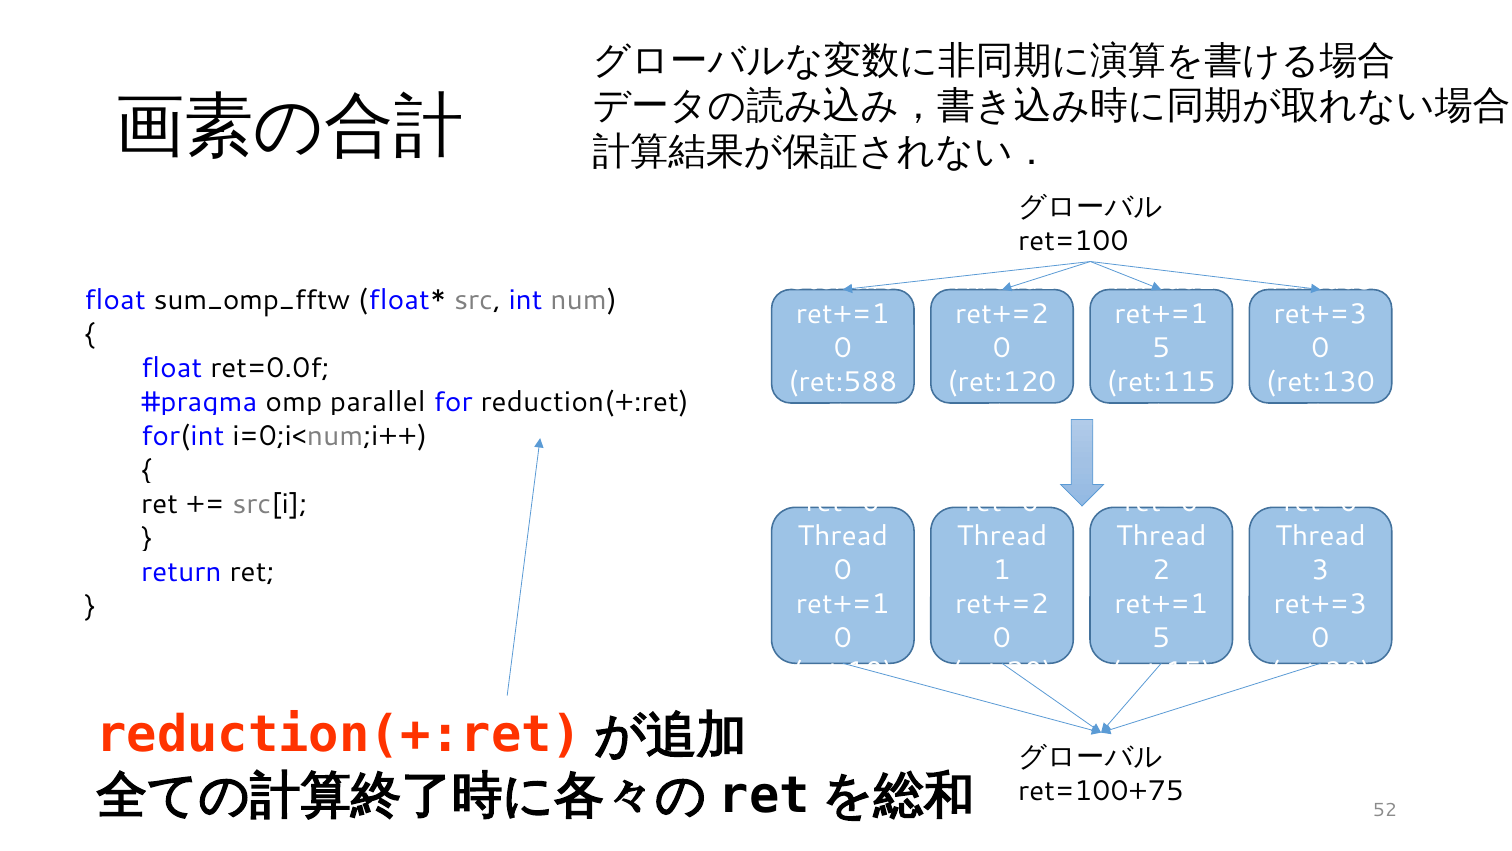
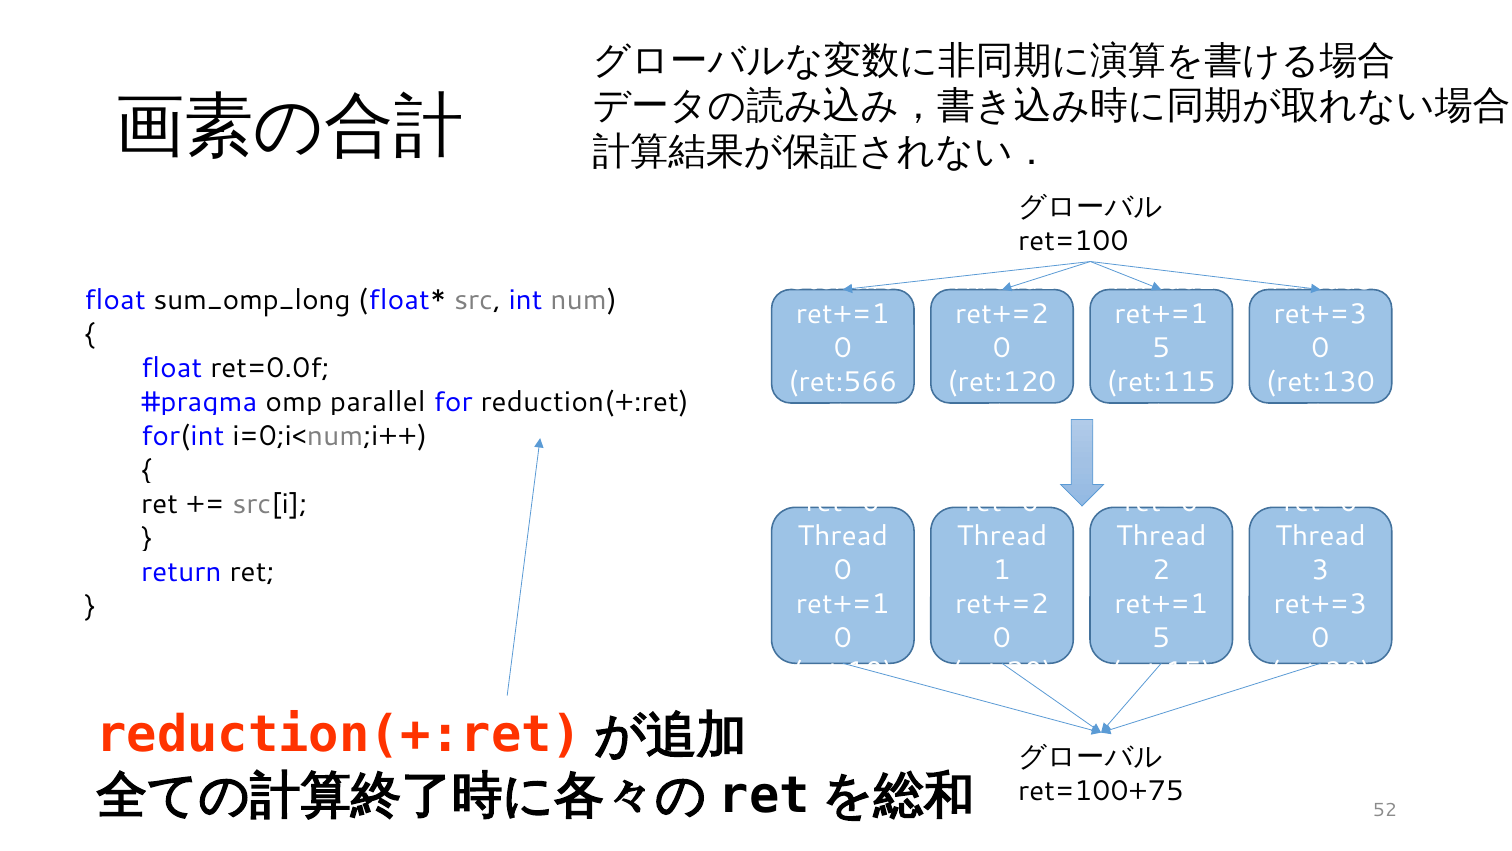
sum_omp_fftw: sum_omp_fftw -> sum_omp_long
ret:588: ret:588 -> ret:566
